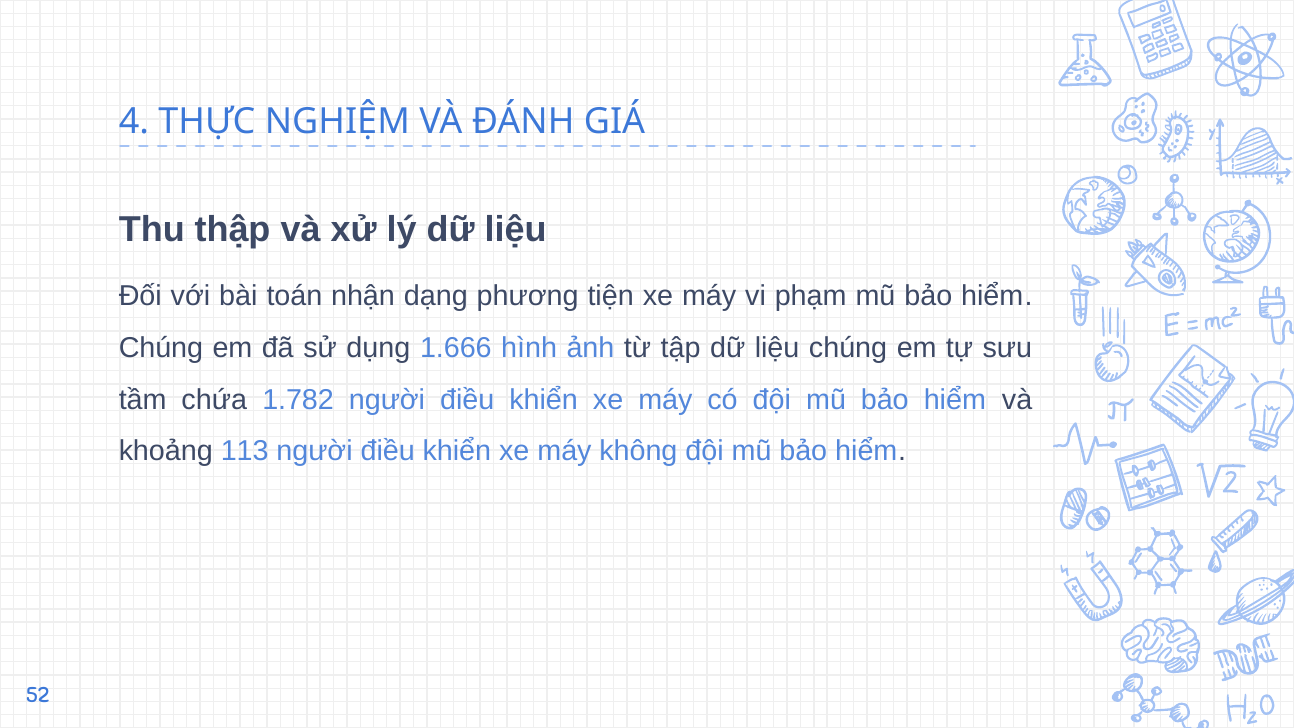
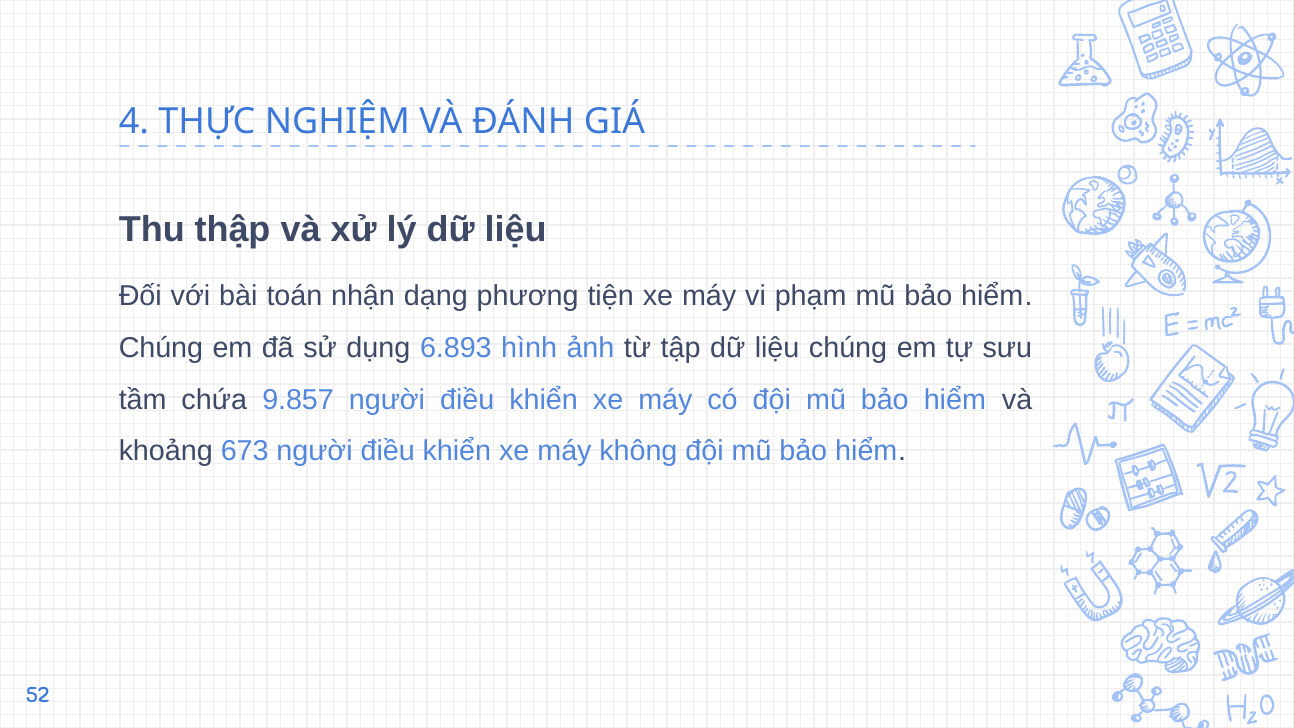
1.666: 1.666 -> 6.893
1.782: 1.782 -> 9.857
113: 113 -> 673
